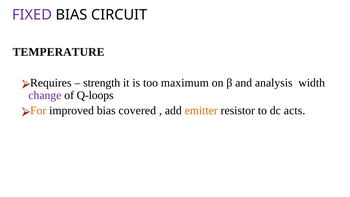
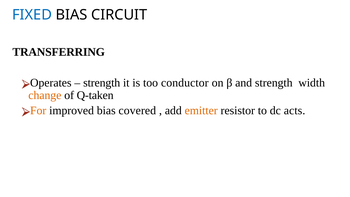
FIXED colour: purple -> blue
TEMPERATURE: TEMPERATURE -> TRANSFERRING
Requires: Requires -> Operates
maximum: maximum -> conductor
and analysis: analysis -> strength
change colour: purple -> orange
Q-loops: Q-loops -> Q-taken
